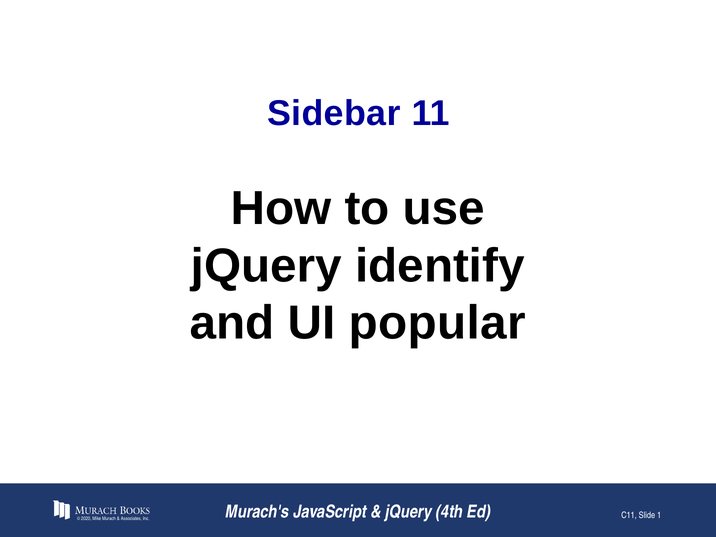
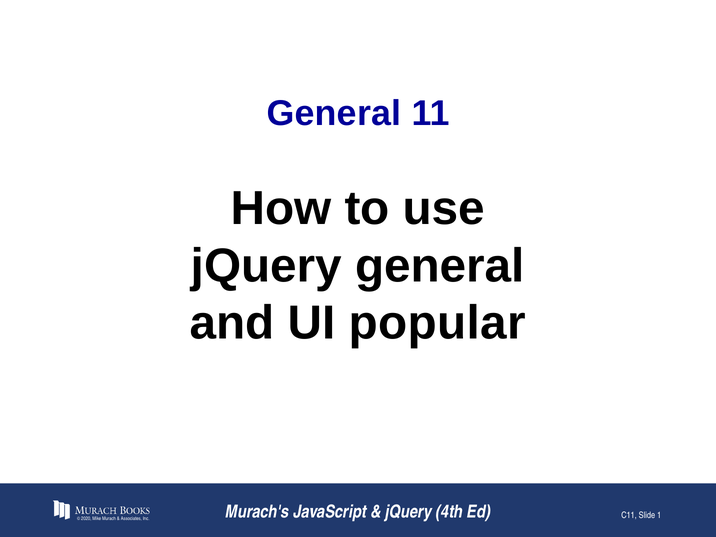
Sidebar at (334, 113): Sidebar -> General
jQuery identify: identify -> general
